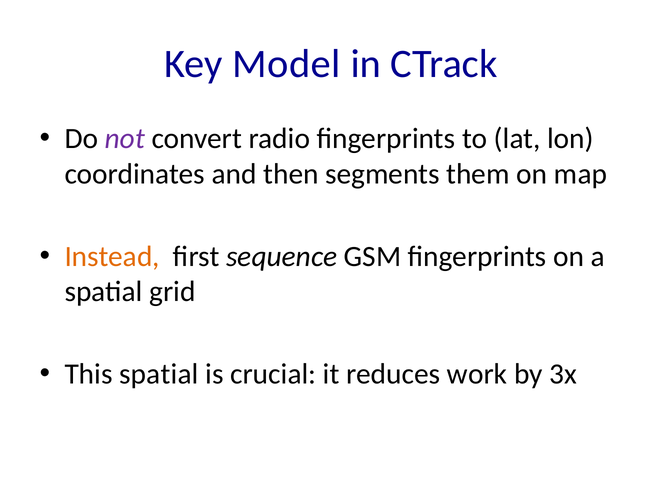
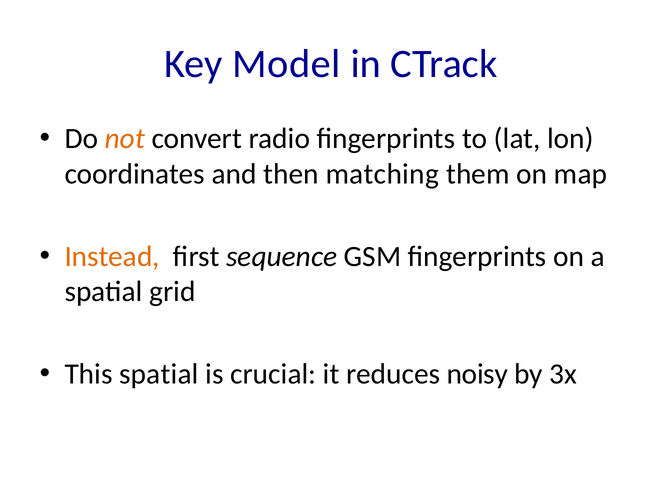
not colour: purple -> orange
segments: segments -> matching
work: work -> noisy
